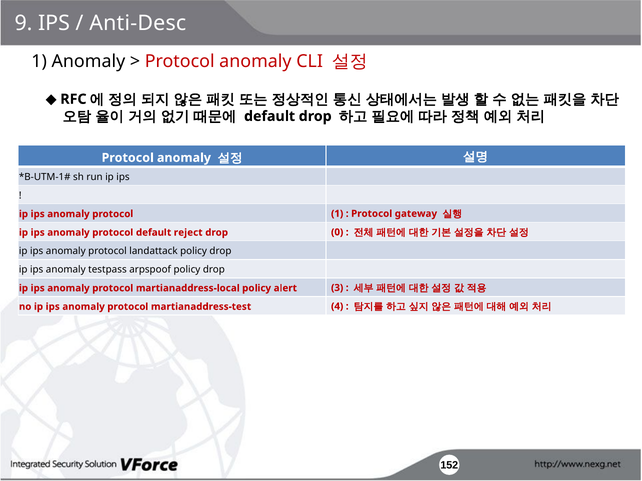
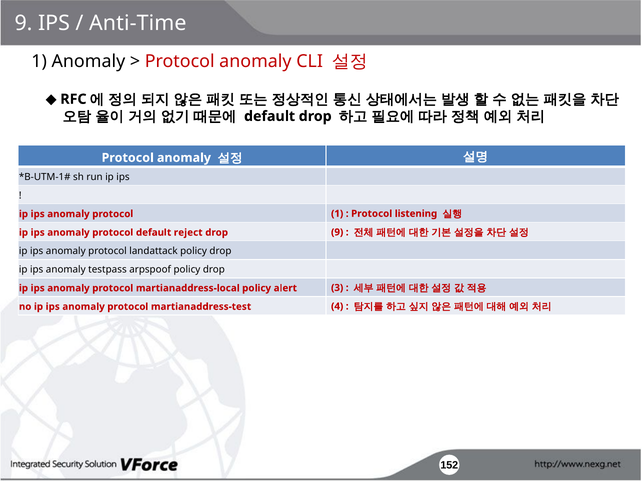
Anti-Desc: Anti-Desc -> Anti-Time
gateway: gateway -> listening
drop 0: 0 -> 9
